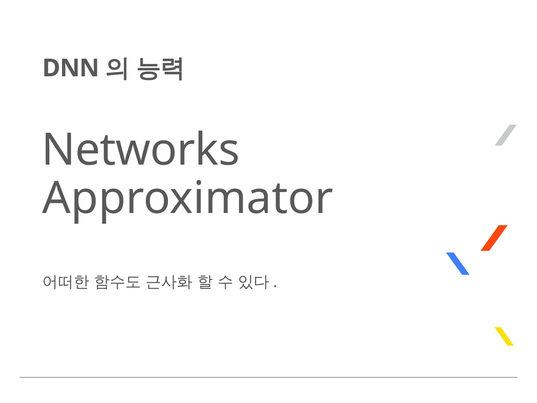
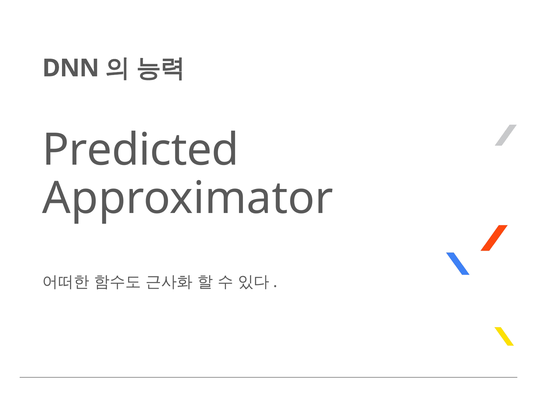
Networks: Networks -> Predicted
